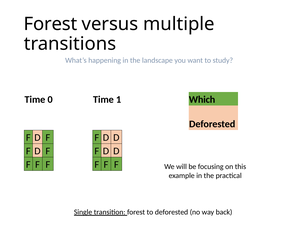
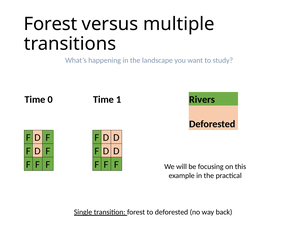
Which: Which -> Rivers
